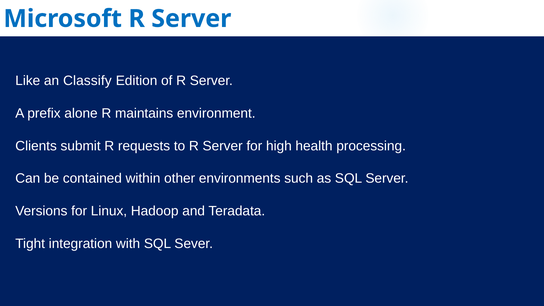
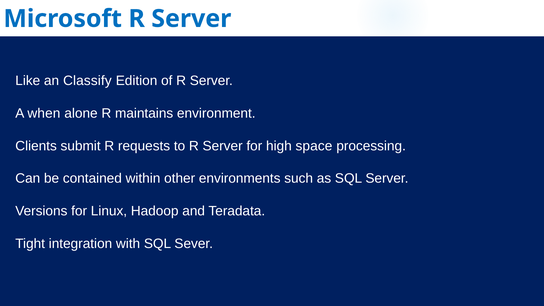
prefix: prefix -> when
health: health -> space
